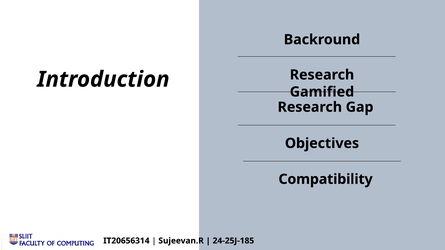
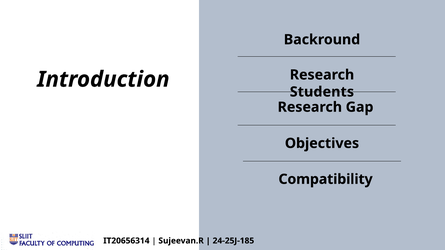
Gamified: Gamified -> Students
